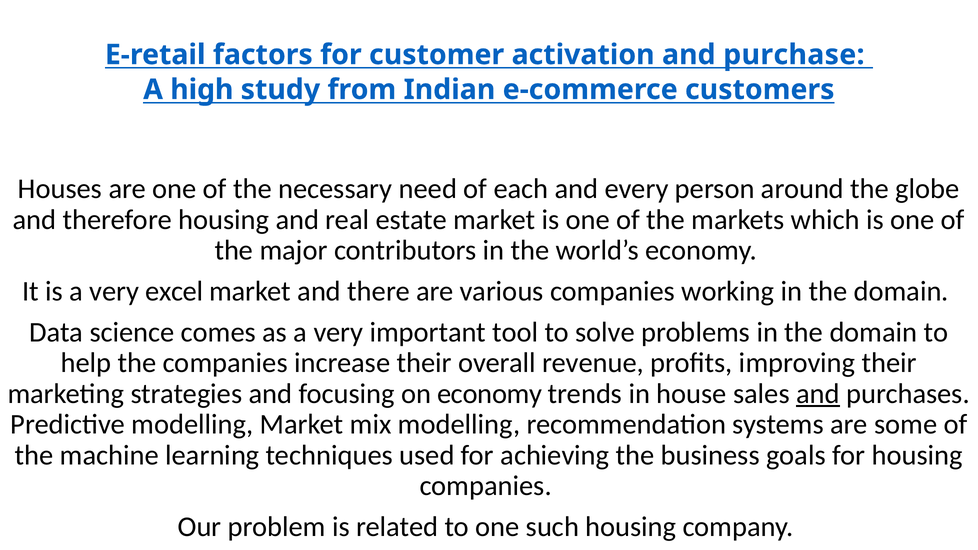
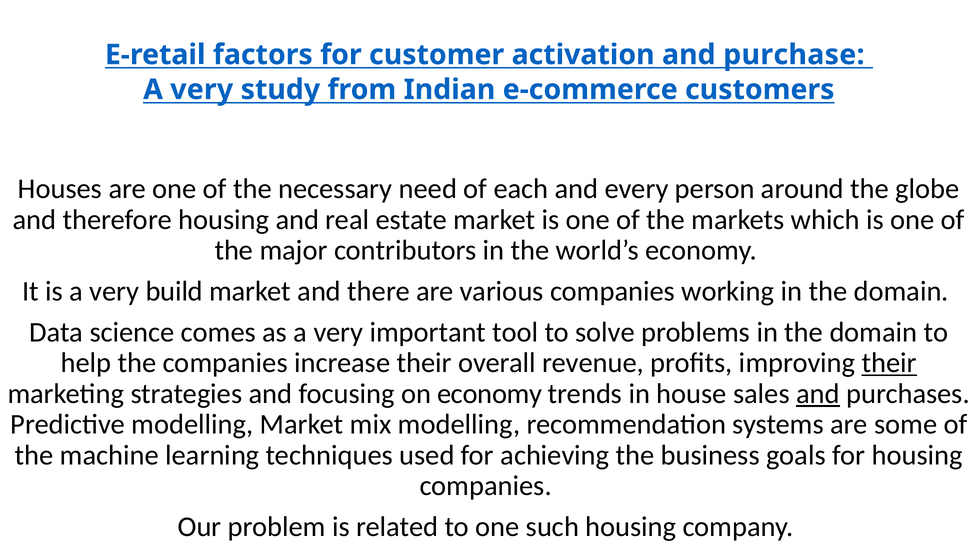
high at (202, 90): high -> very
excel: excel -> build
their at (889, 363) underline: none -> present
